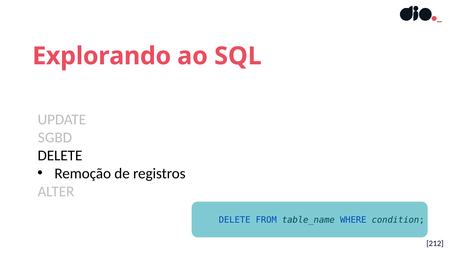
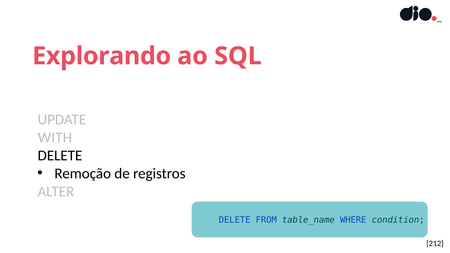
SGBD: SGBD -> WITH
